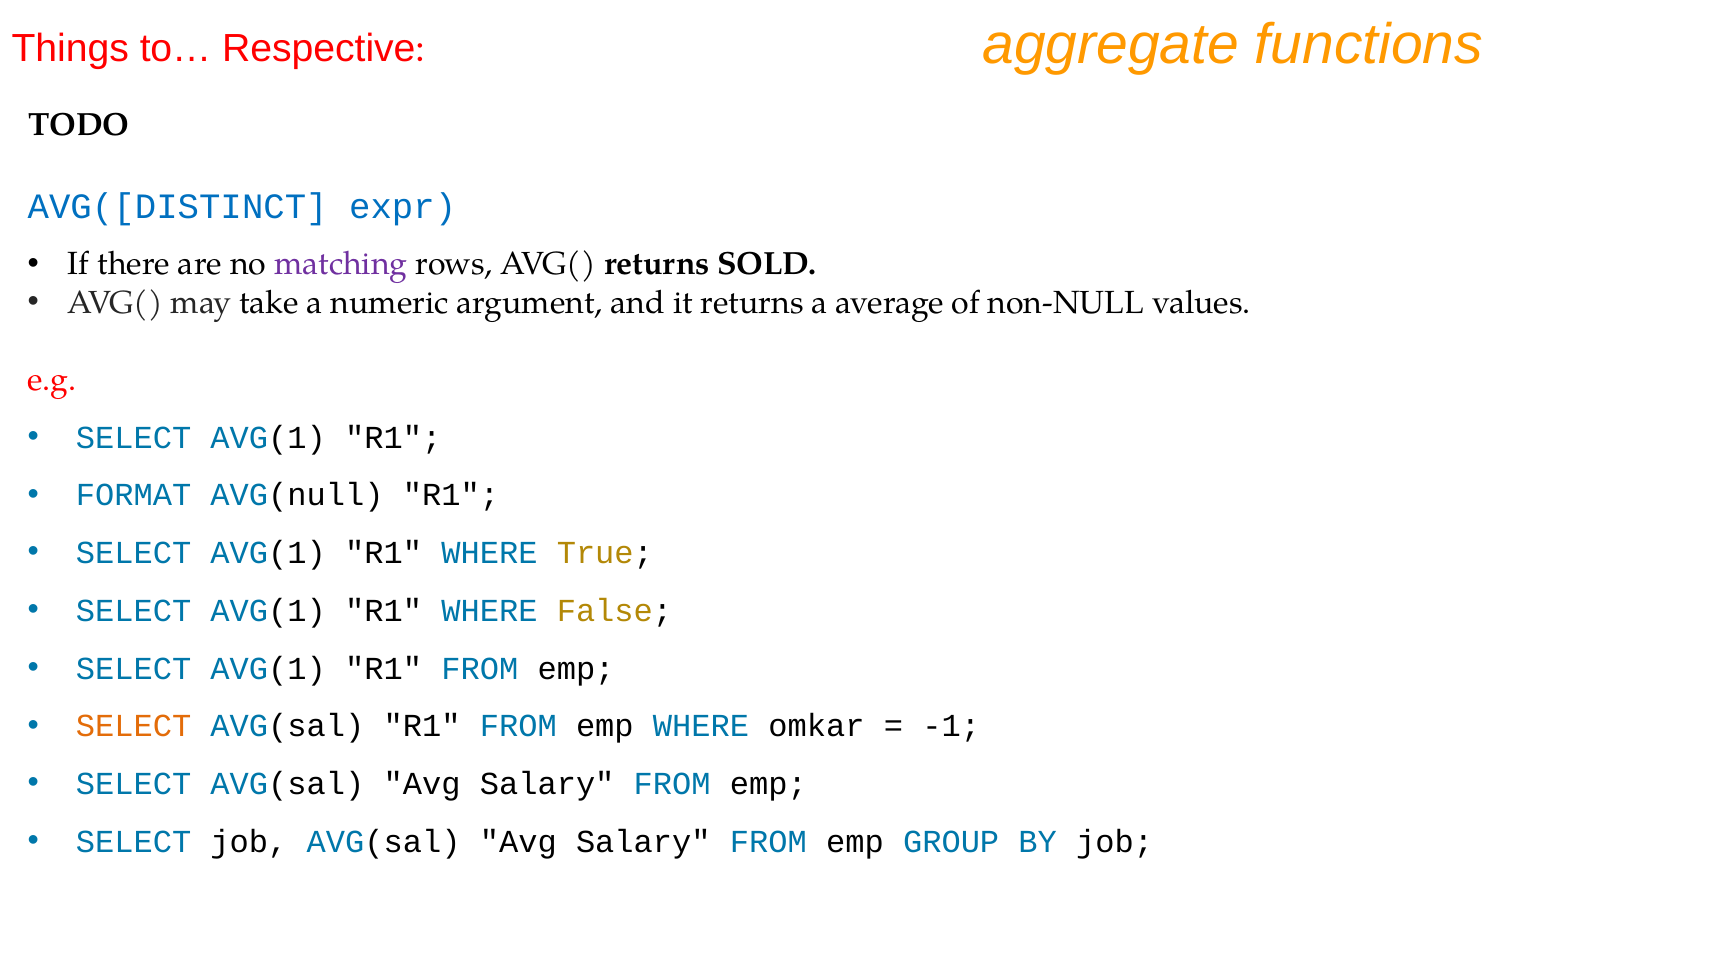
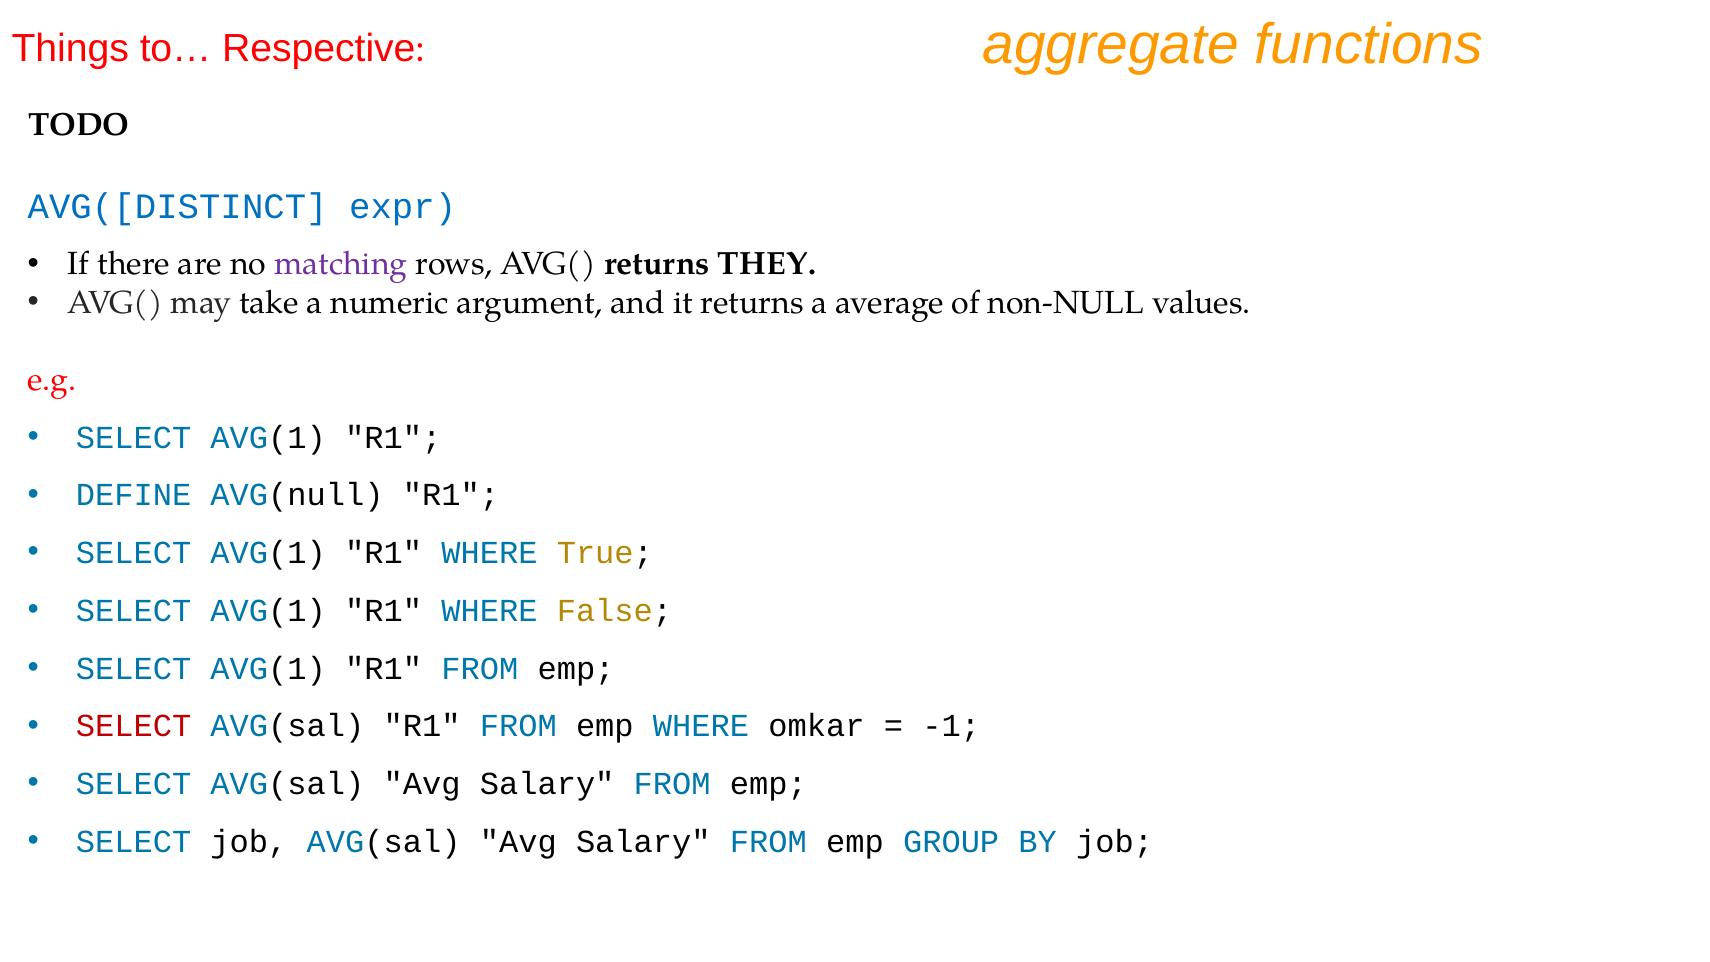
SOLD: SOLD -> THEY
FORMAT: FORMAT -> DEFINE
SELECT at (134, 726) colour: orange -> red
